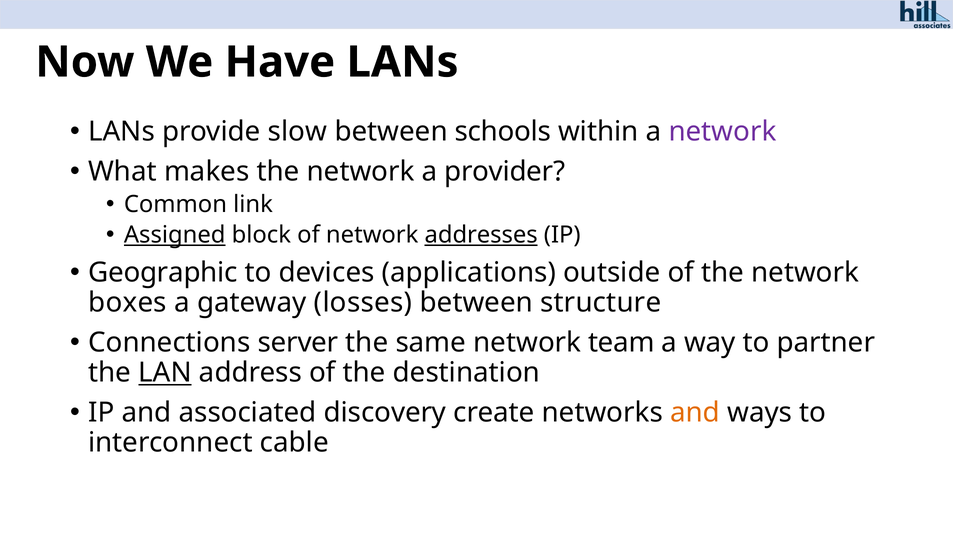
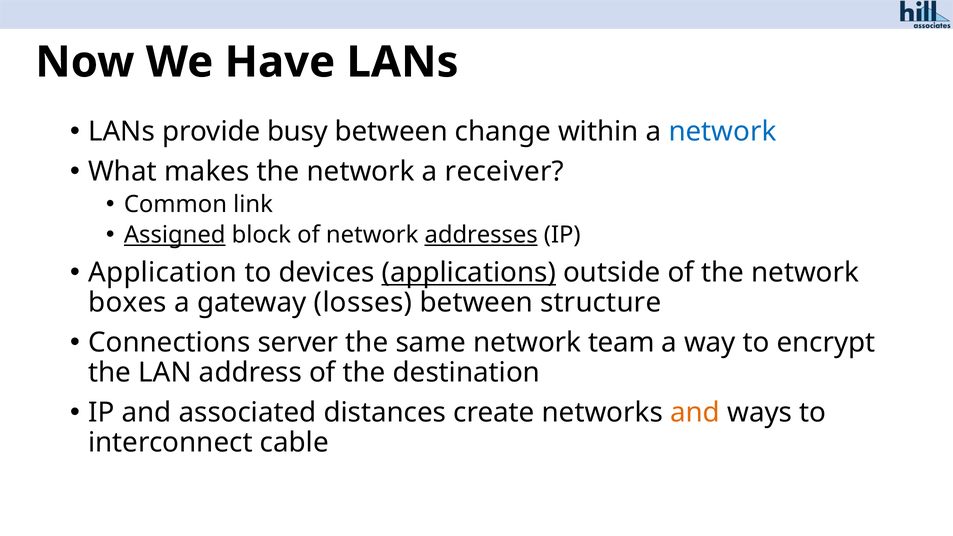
slow: slow -> busy
schools: schools -> change
network at (723, 132) colour: purple -> blue
provider: provider -> receiver
Geographic: Geographic -> Application
applications underline: none -> present
partner: partner -> encrypt
LAN underline: present -> none
discovery: discovery -> distances
